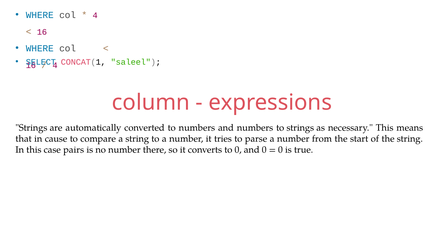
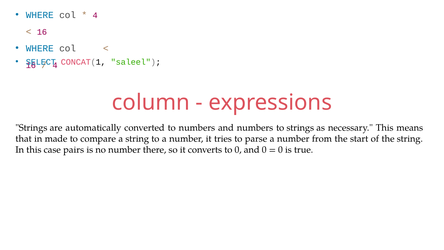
cause: cause -> made
